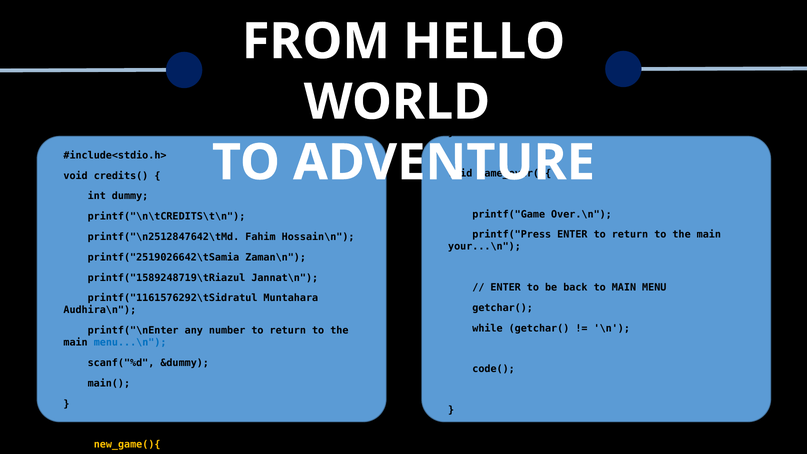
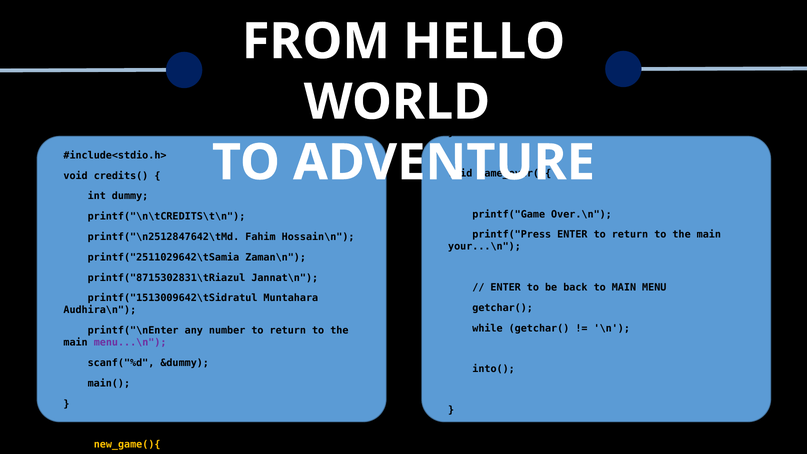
printf("2519026642\tSamia: printf("2519026642\tSamia -> printf("2511029642\tSamia
printf("1589248719\tRiazul: printf("1589248719\tRiazul -> printf("8715302831\tRiazul
printf("1161576292\tSidratul: printf("1161576292\tSidratul -> printf("1513009642\tSidratul
menu...\n colour: blue -> purple
code(: code( -> into(
